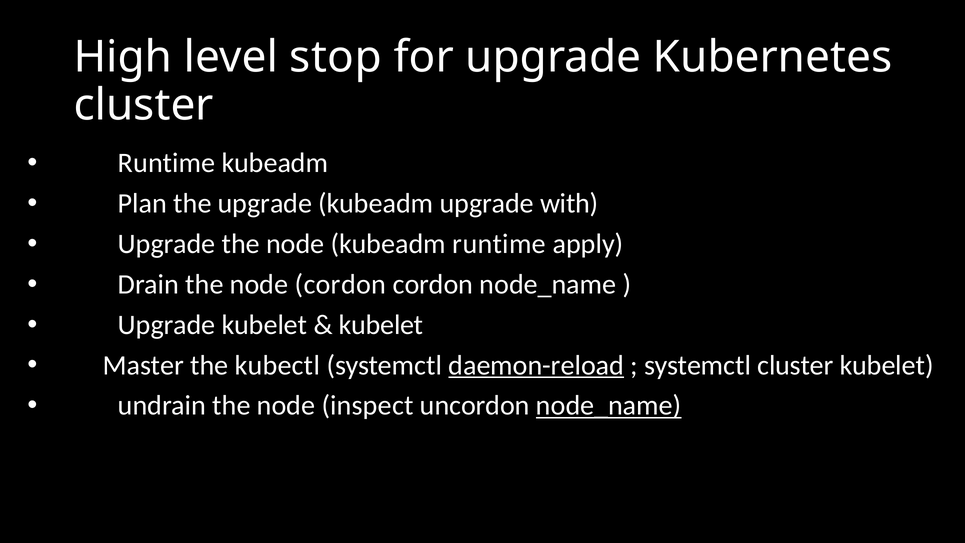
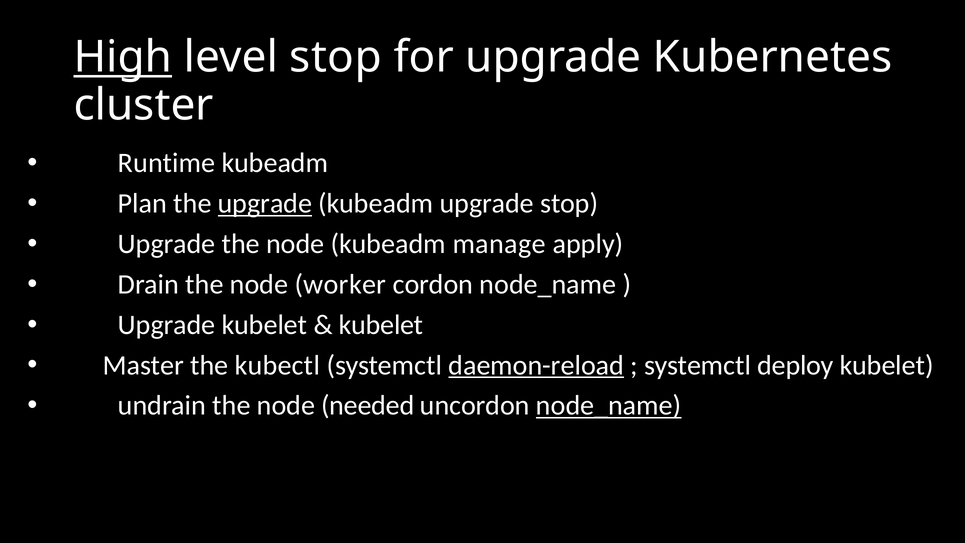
High underline: none -> present
upgrade at (265, 204) underline: none -> present
upgrade with: with -> stop
kubeadm runtime: runtime -> manage
node cordon: cordon -> worker
systemctl cluster: cluster -> deploy
inspect: inspect -> needed
